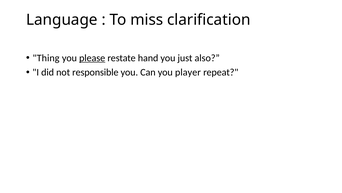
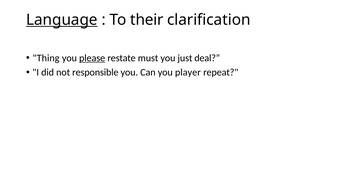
Language underline: none -> present
miss: miss -> their
hand: hand -> must
also: also -> deal
